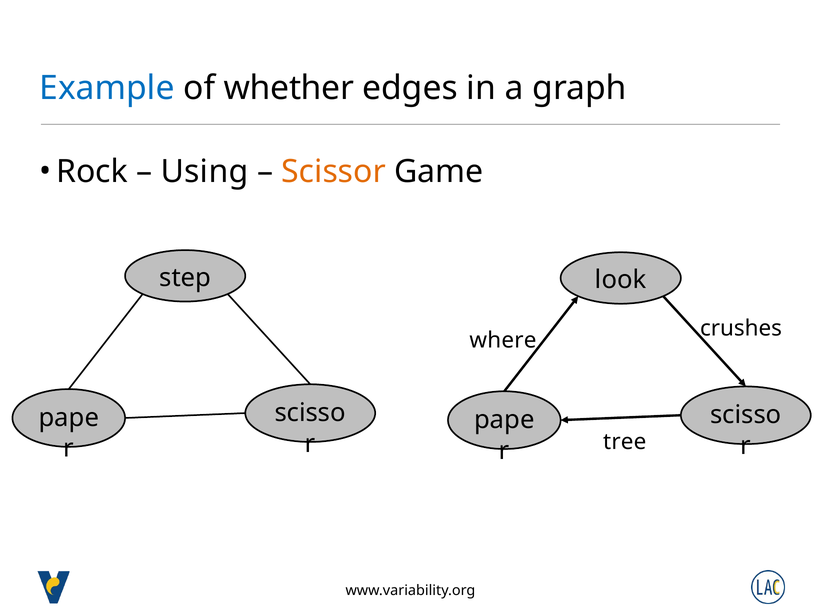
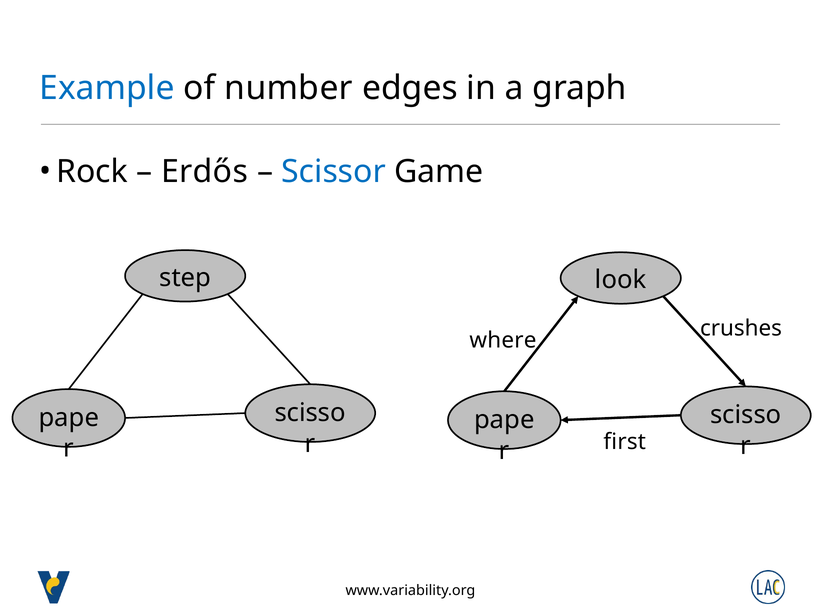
whether: whether -> number
Using: Using -> Erdős
Scissor colour: orange -> blue
tree: tree -> first
